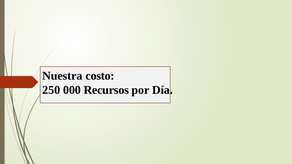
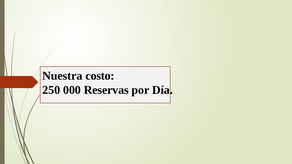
Recursos: Recursos -> Reservas
